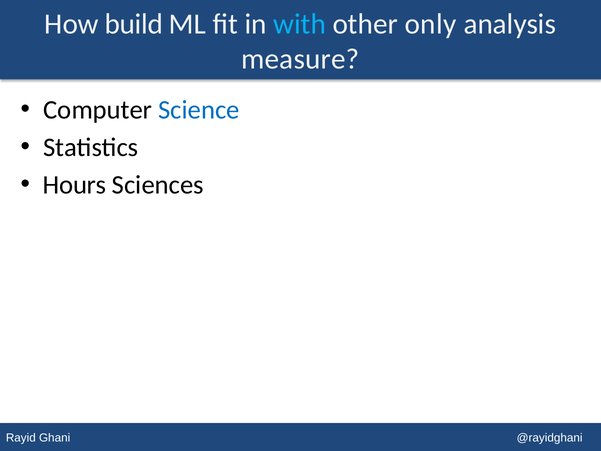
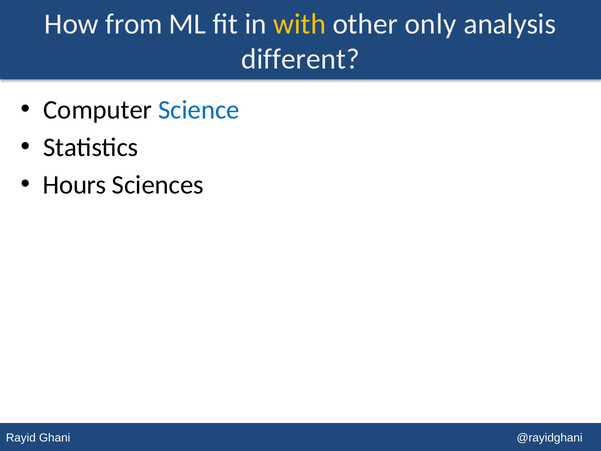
build: build -> from
with colour: light blue -> yellow
measure: measure -> different
